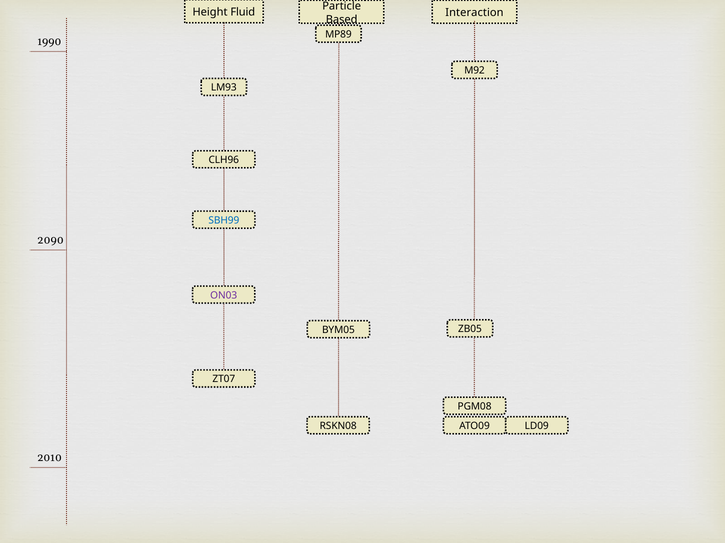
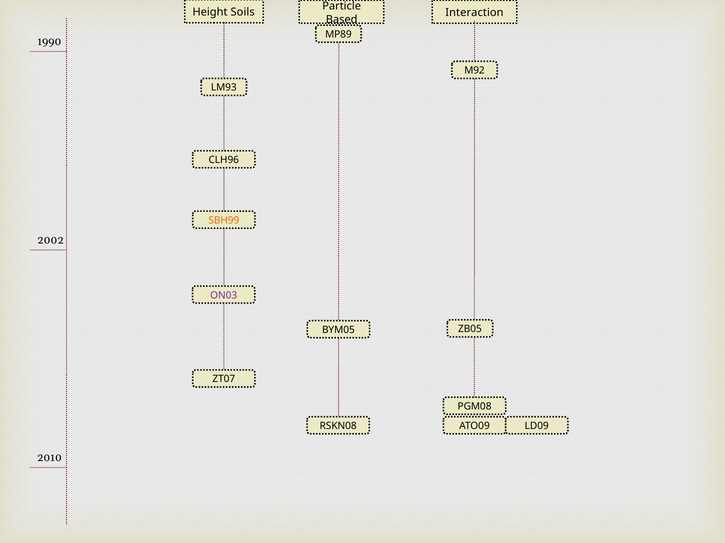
Fluid: Fluid -> Soils
SBH99 colour: blue -> orange
2090: 2090 -> 2002
